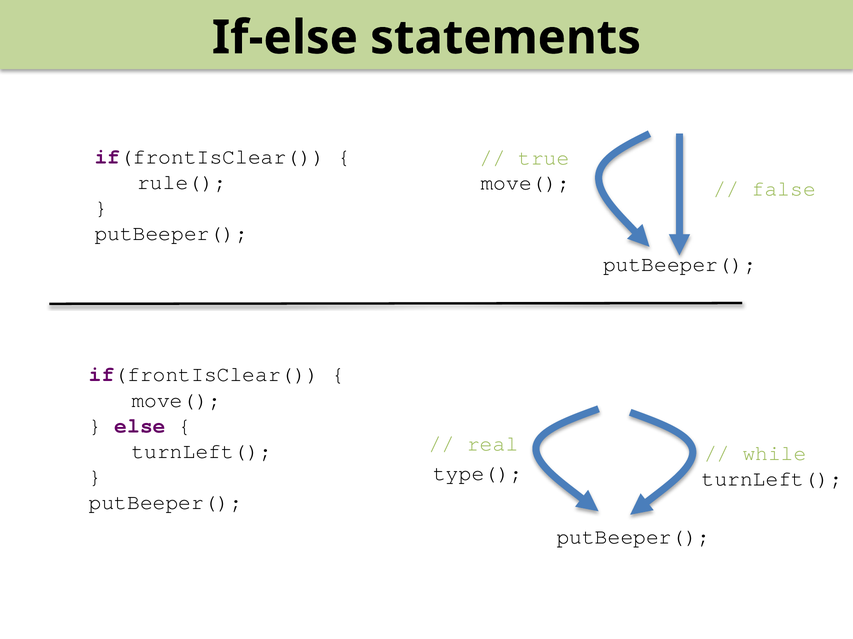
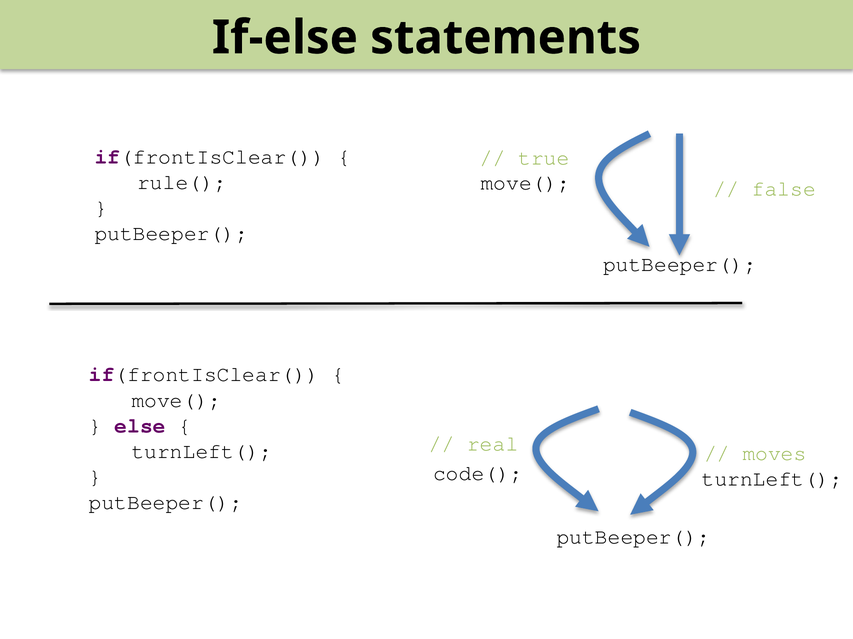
while: while -> moves
type(: type( -> code(
